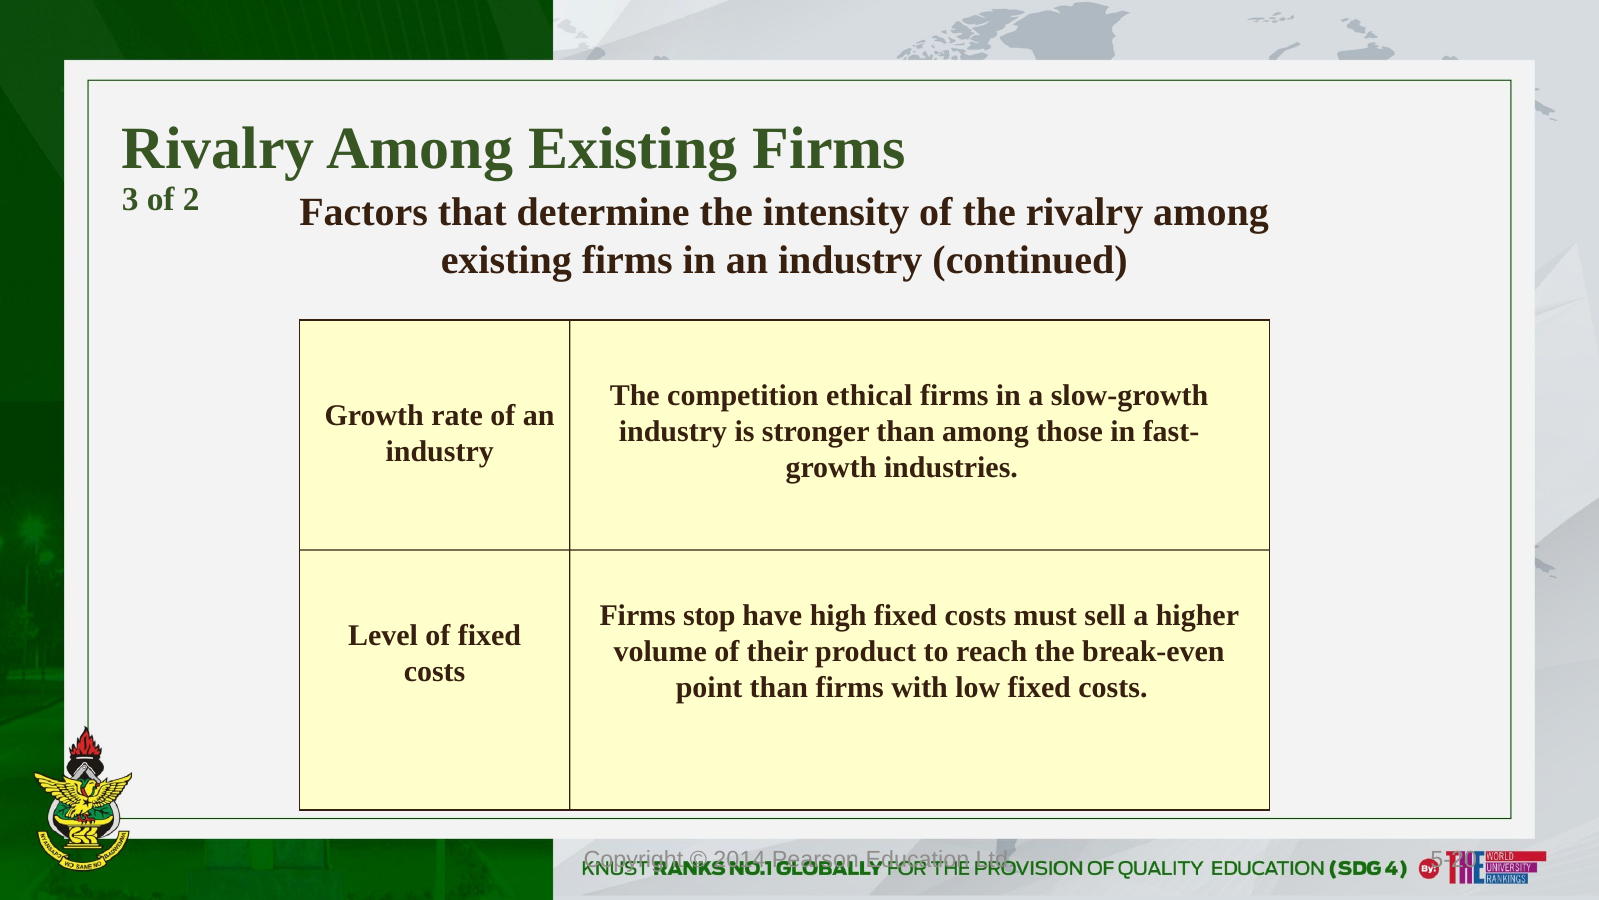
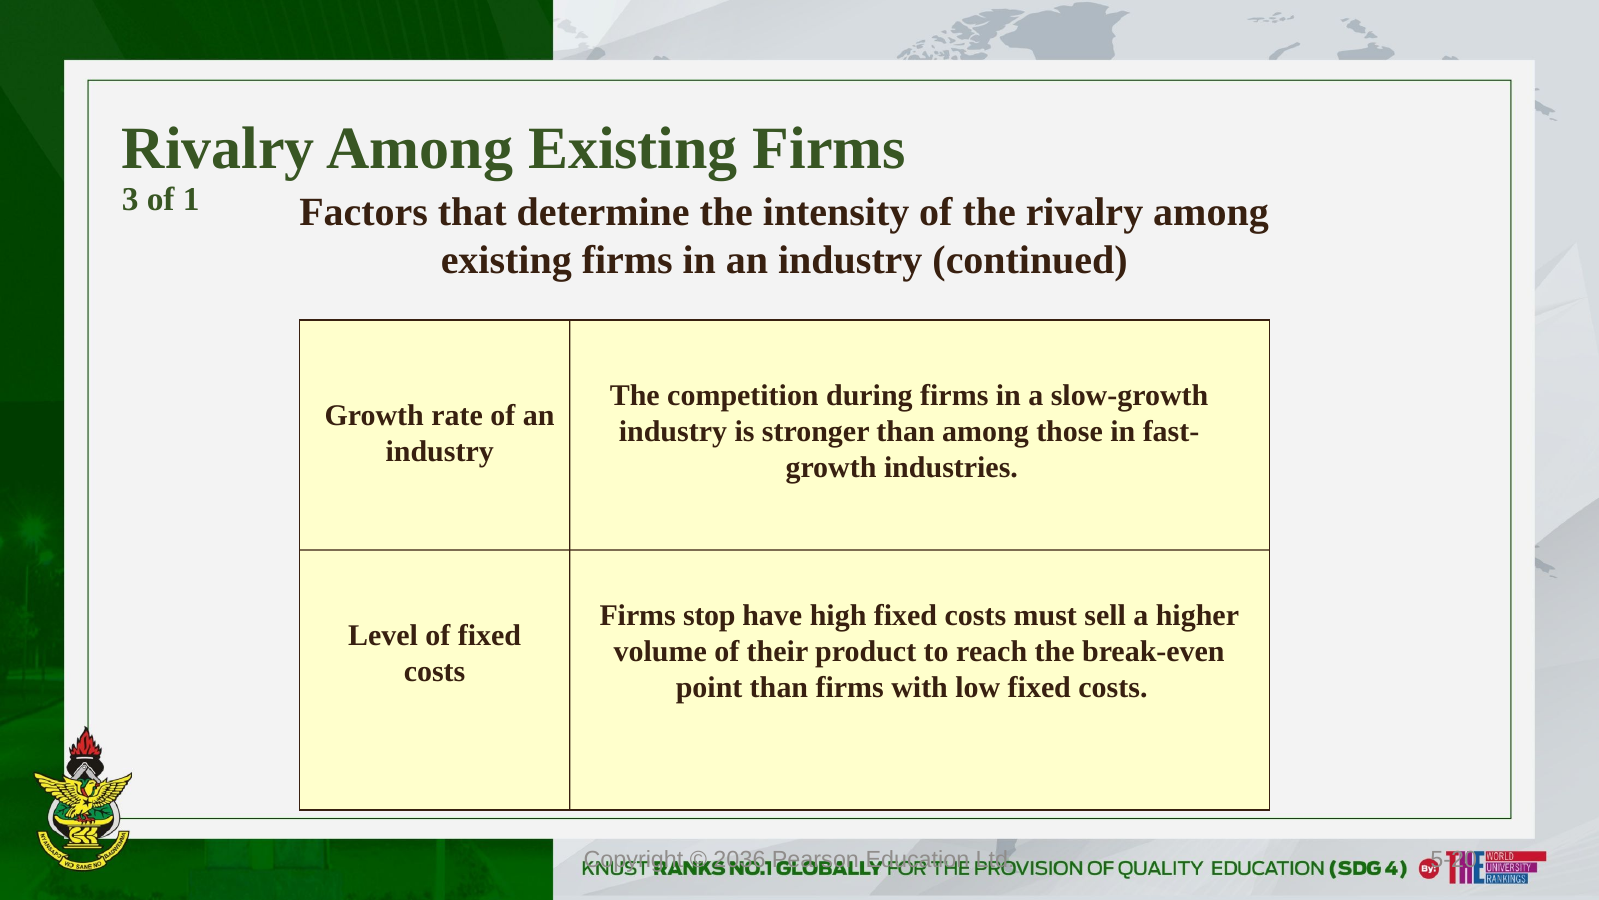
2: 2 -> 1
ethical: ethical -> during
2014: 2014 -> 2036
